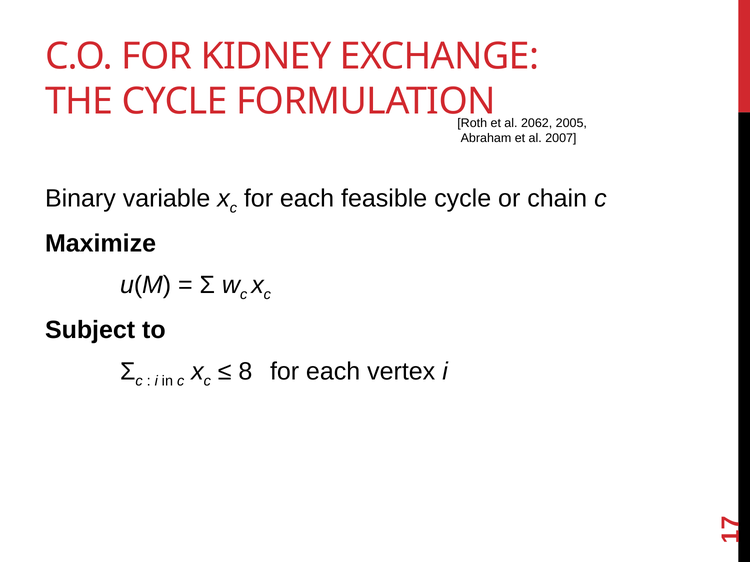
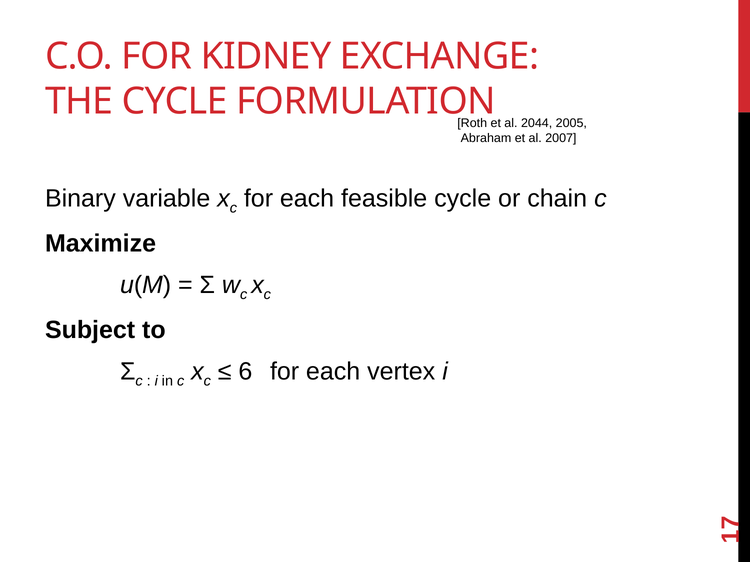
2062: 2062 -> 2044
8: 8 -> 6
